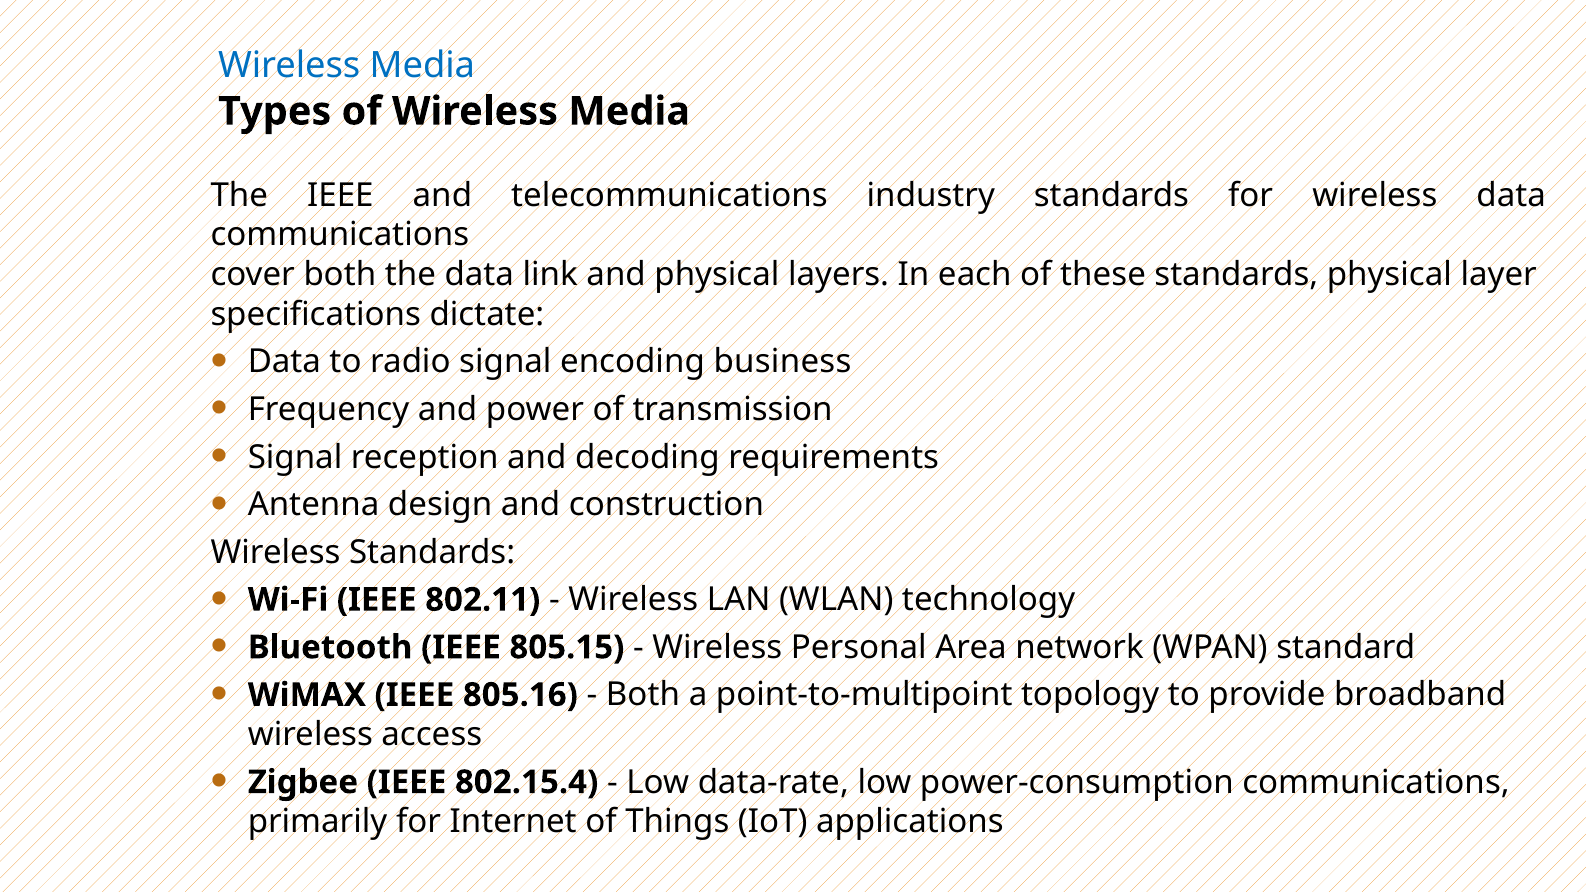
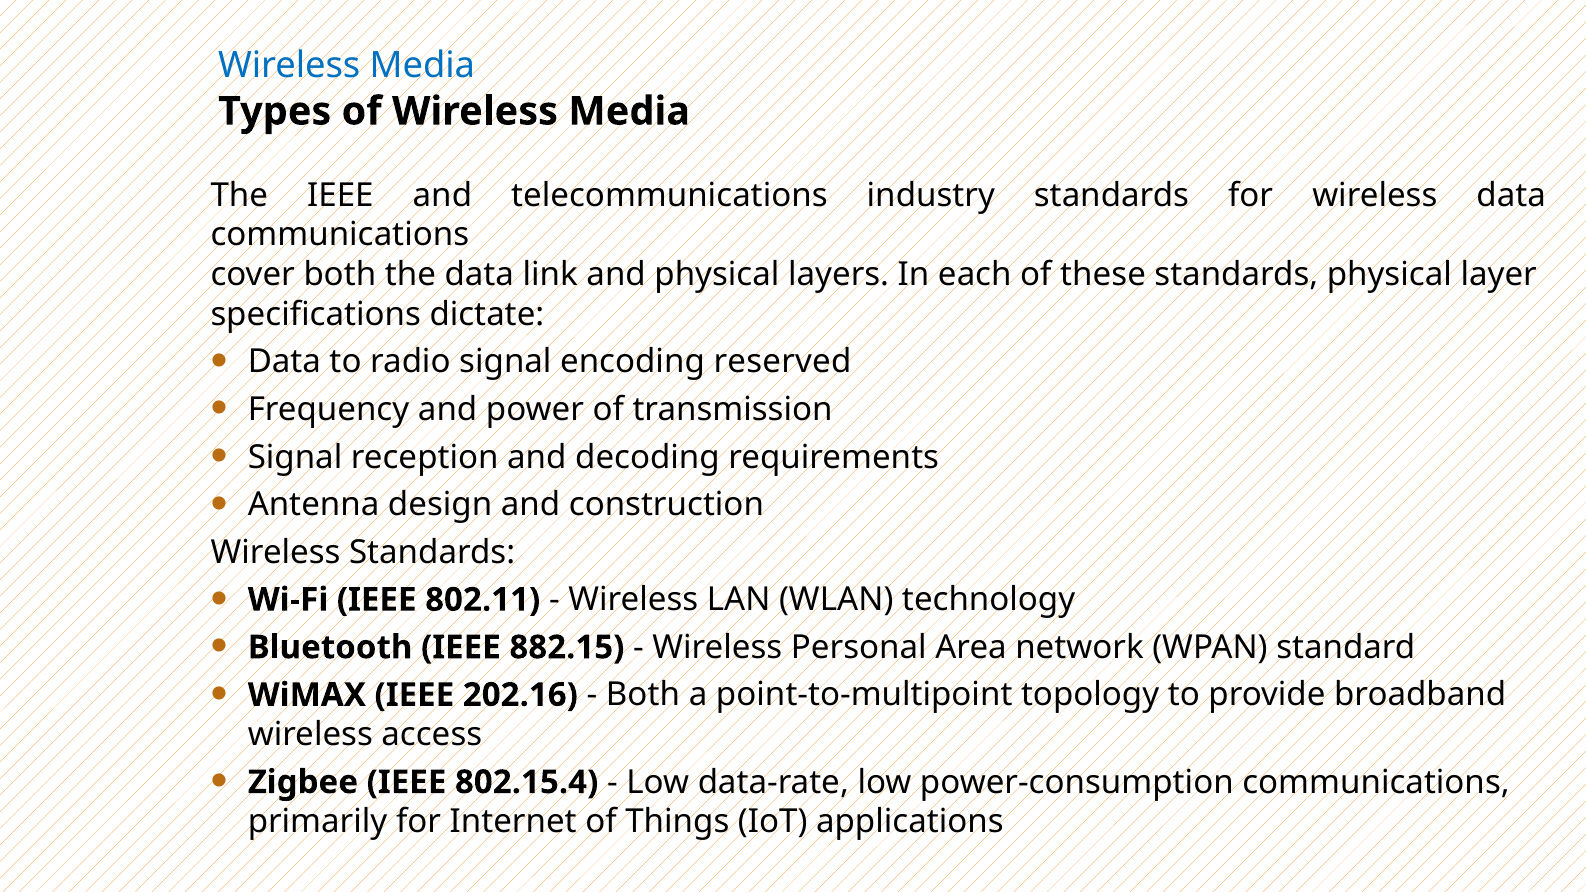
business: business -> reserved
805.15: 805.15 -> 882.15
805.16: 805.16 -> 202.16
